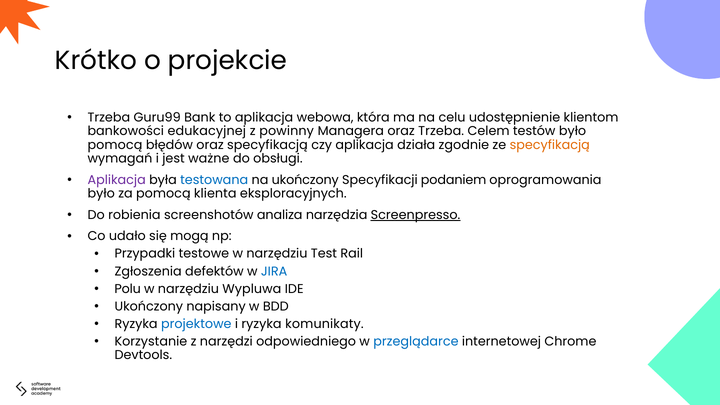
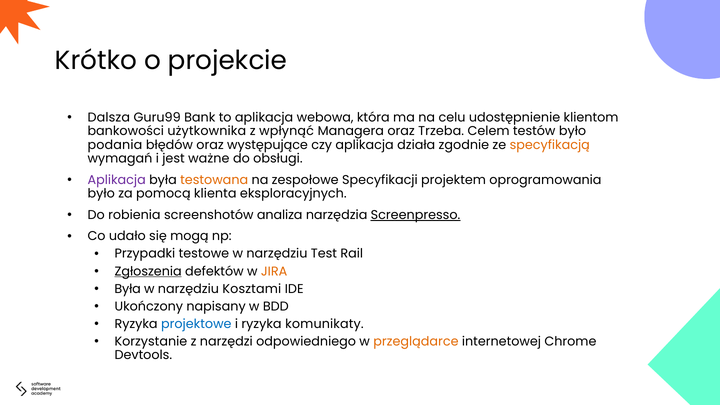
Trzeba at (109, 117): Trzeba -> Dalsza
edukacyjnej: edukacyjnej -> użytkownika
powinny: powinny -> wpłynąć
pomocą at (115, 145): pomocą -> podania
oraz specyfikacją: specyfikacją -> występujące
testowana colour: blue -> orange
na ukończony: ukończony -> zespołowe
podaniem: podaniem -> projektem
Zgłoszenia underline: none -> present
JIRA colour: blue -> orange
Polu at (128, 289): Polu -> Była
Wypluwa: Wypluwa -> Kosztami
przeglądarce colour: blue -> orange
